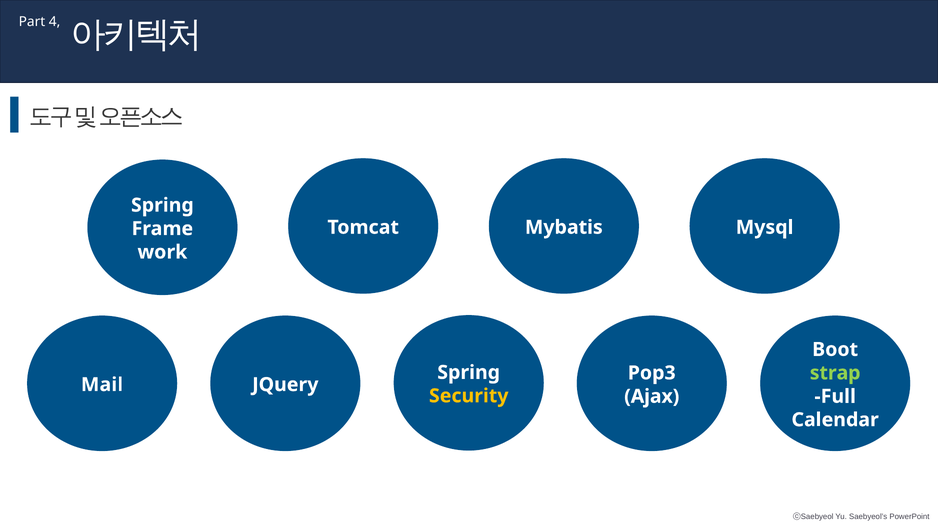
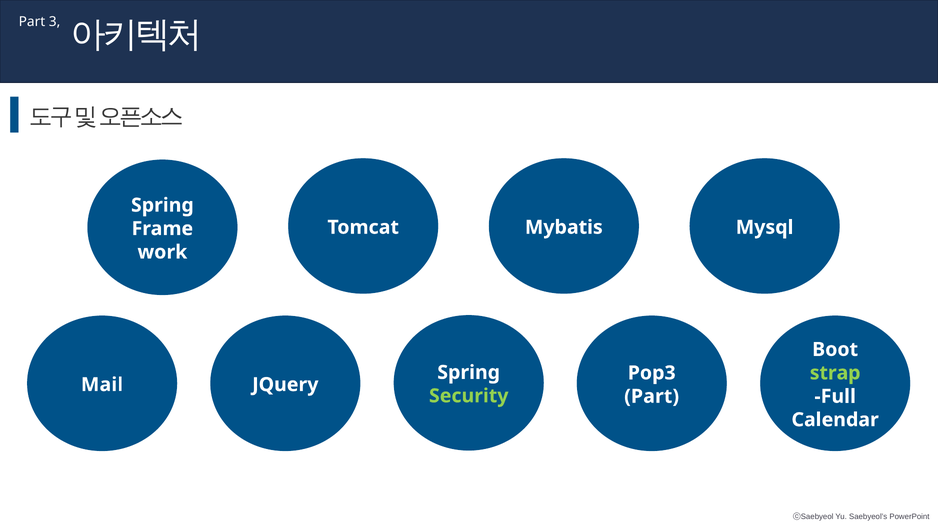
4: 4 -> 3
Security colour: yellow -> light green
Ajax at (652, 397): Ajax -> Part
